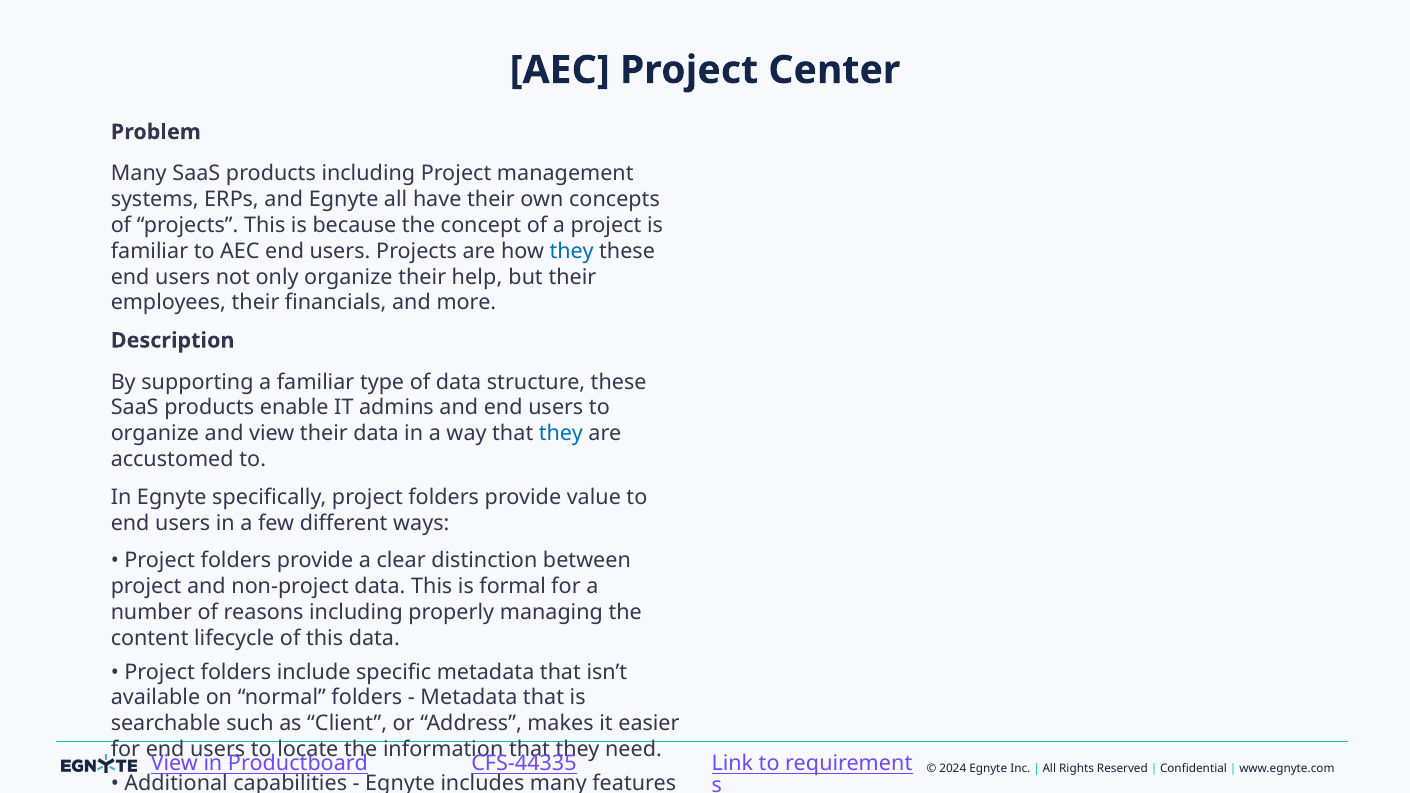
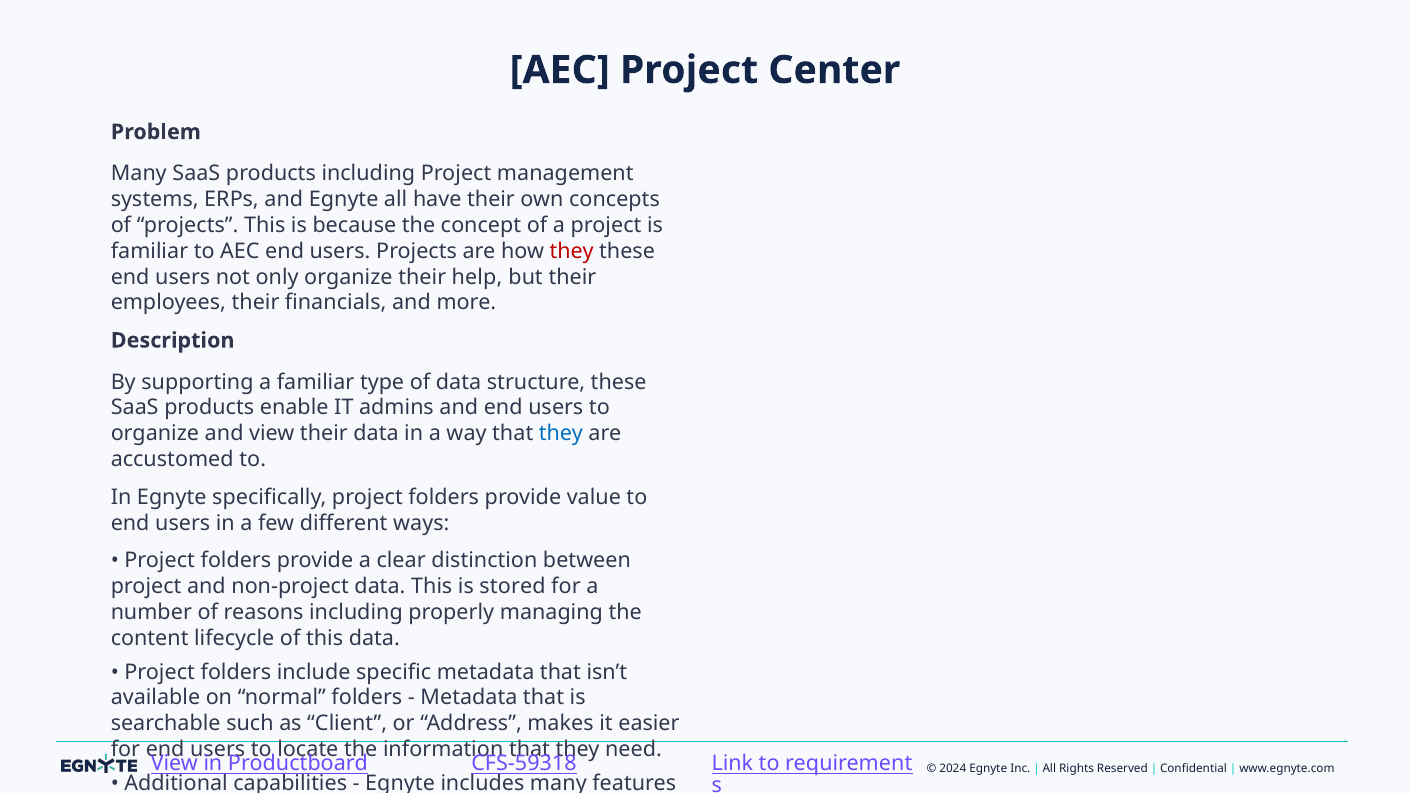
they at (572, 251) colour: blue -> red
formal: formal -> stored
CFS-44335: CFS-44335 -> CFS-59318
